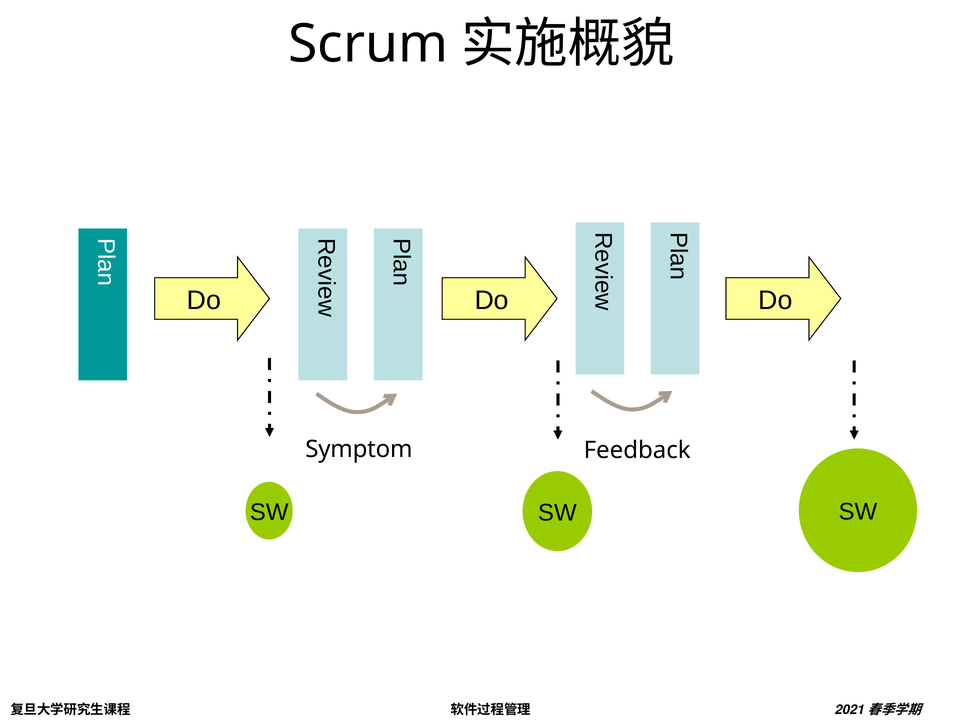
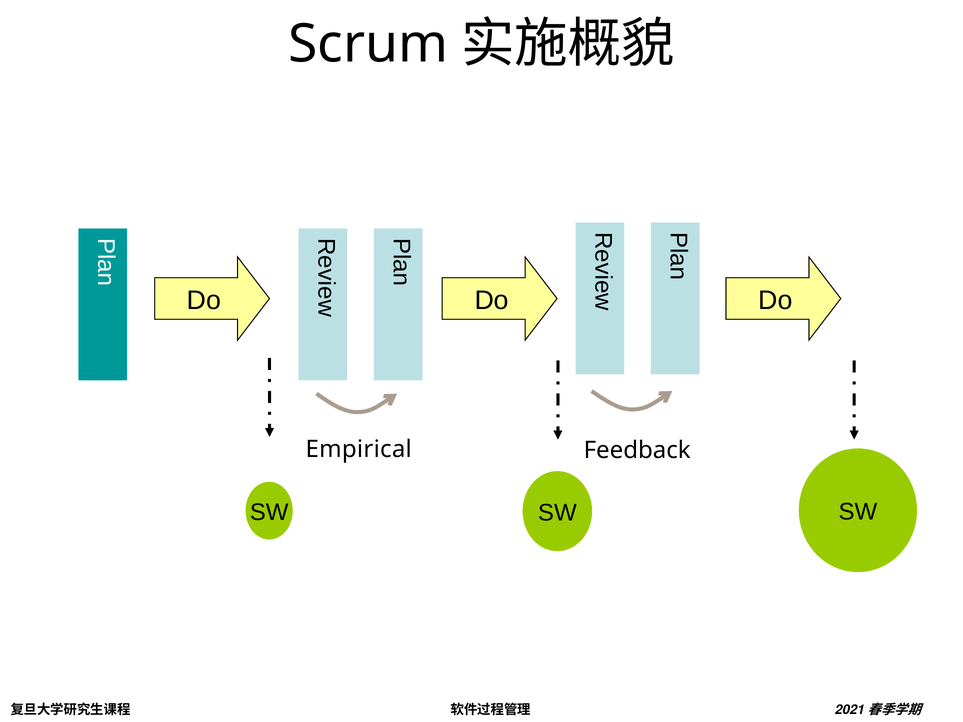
Symptom: Symptom -> Empirical
